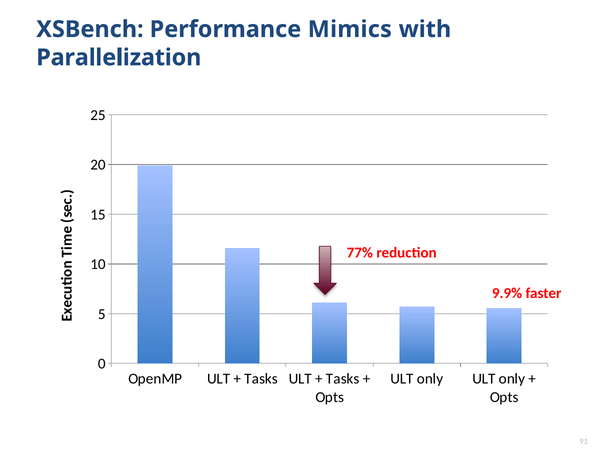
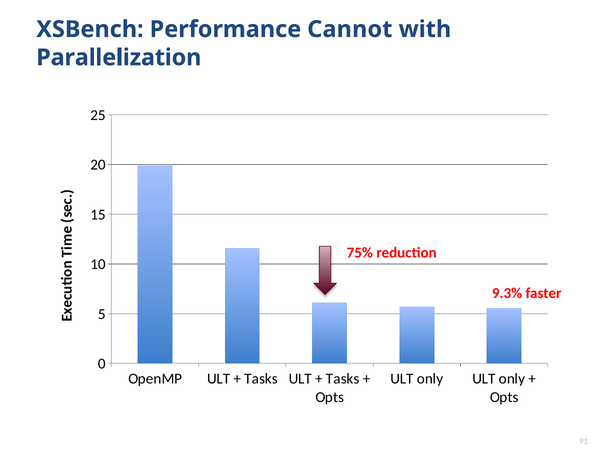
Mimics: Mimics -> Cannot
77%: 77% -> 75%
9.9%: 9.9% -> 9.3%
